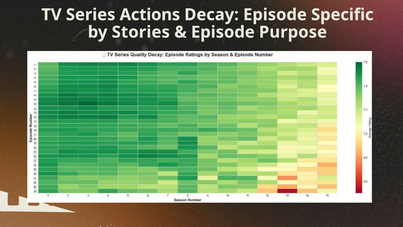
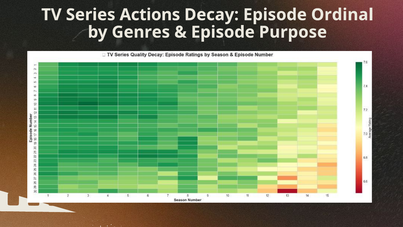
Specific: Specific -> Ordinal
Stories: Stories -> Genres
